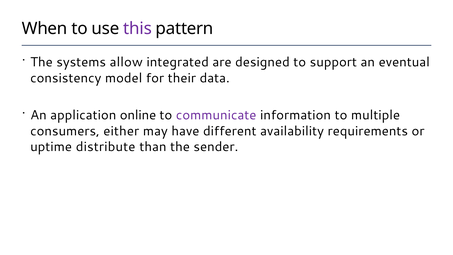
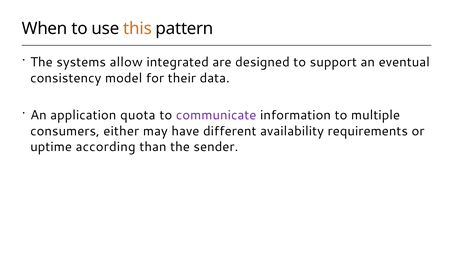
this colour: purple -> orange
online: online -> quota
distribute: distribute -> according
